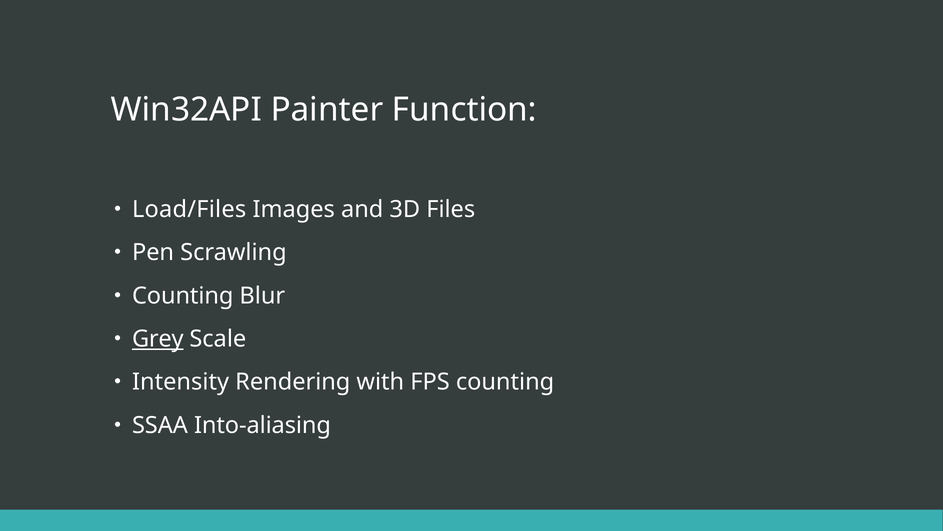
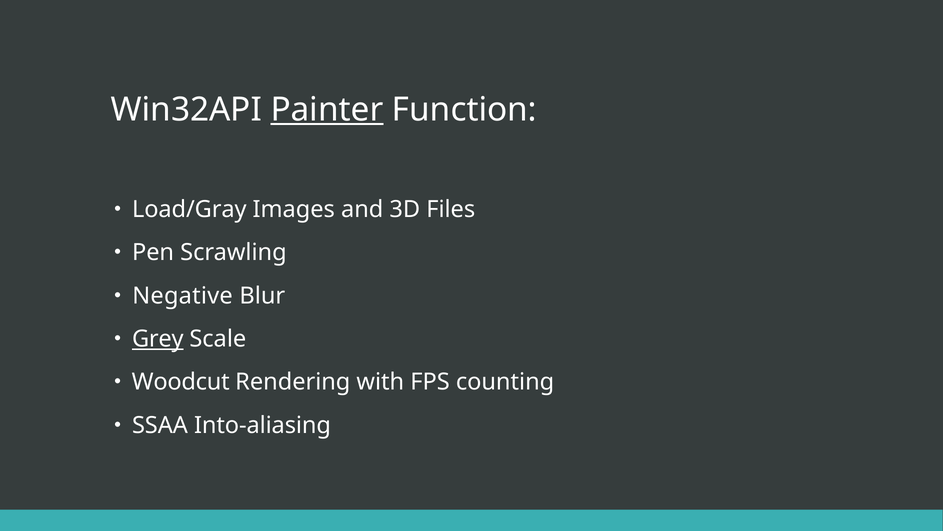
Painter underline: none -> present
Load/Files: Load/Files -> Load/Gray
Counting at (183, 295): Counting -> Negative
Intensity: Intensity -> Woodcut
